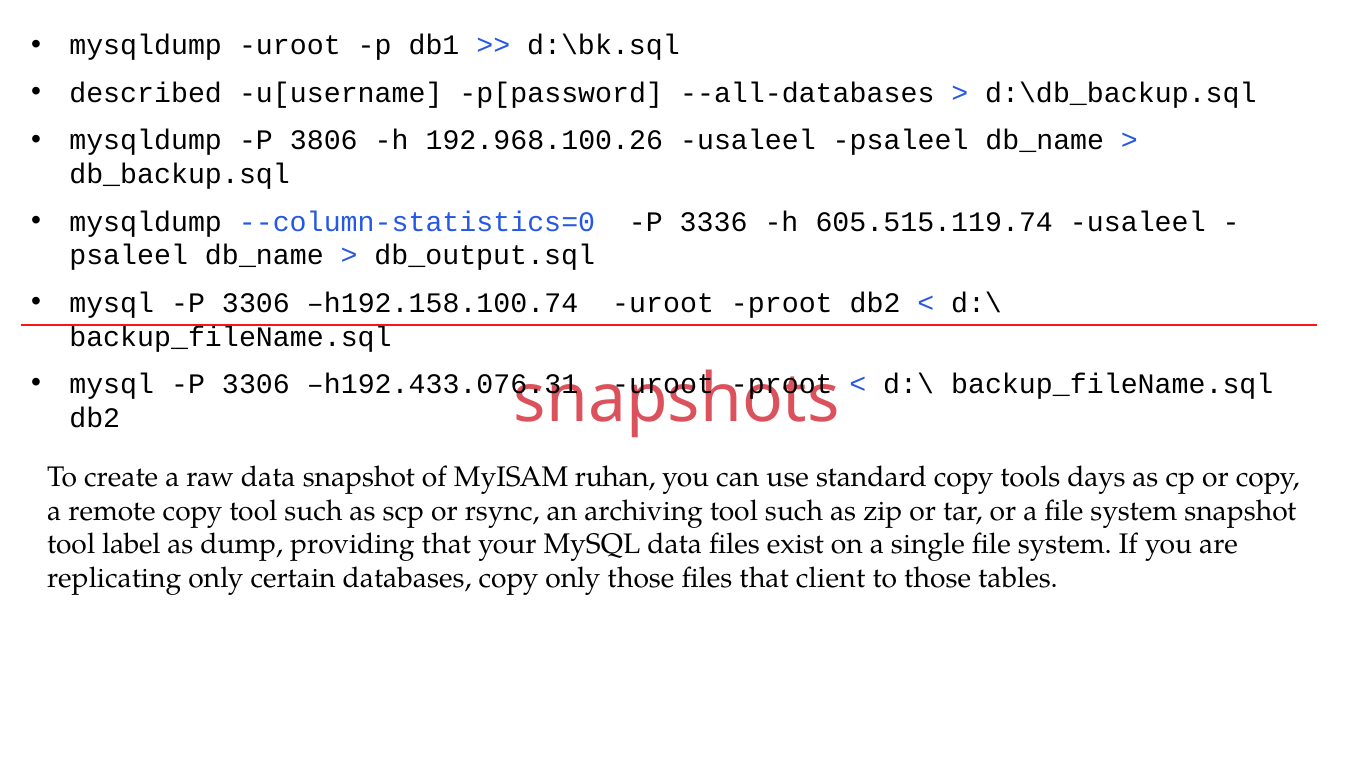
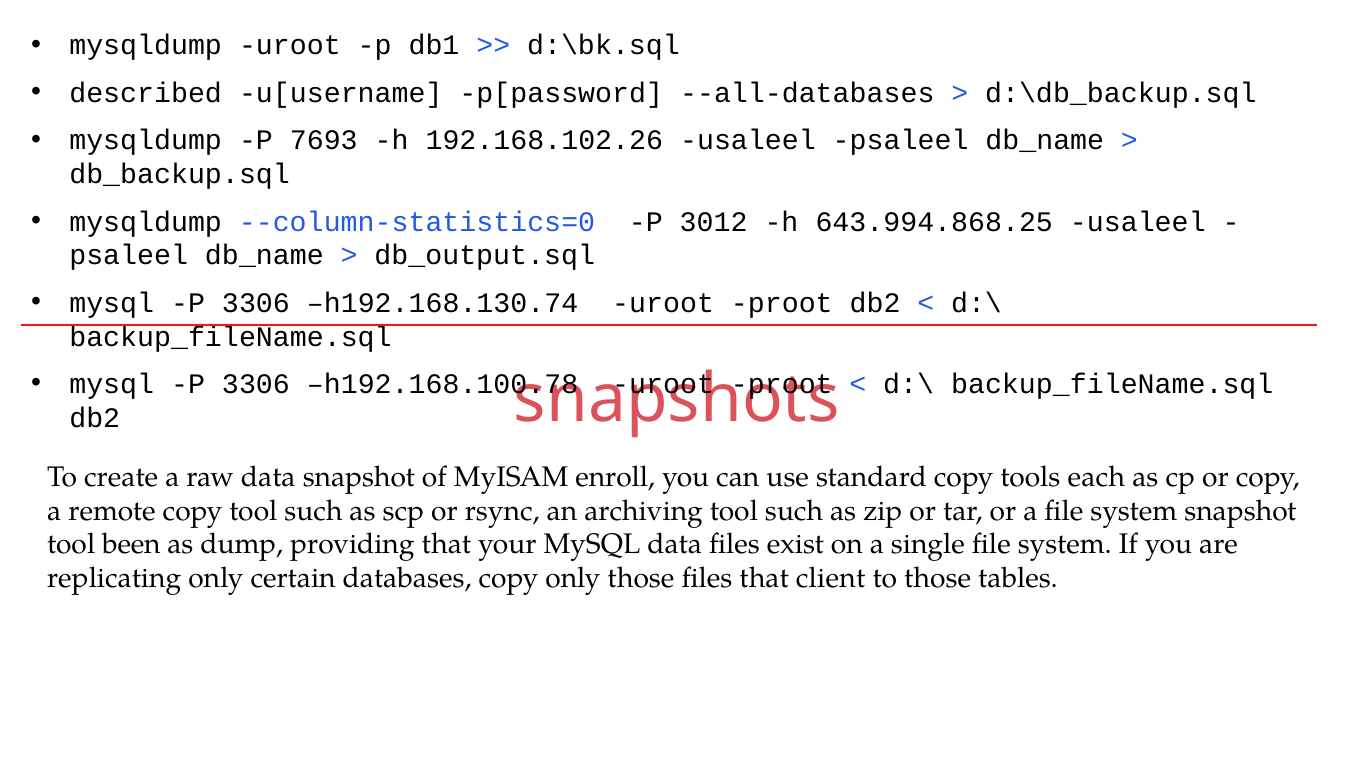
3806: 3806 -> 7693
192.968.100.26: 192.968.100.26 -> 192.168.102.26
3336: 3336 -> 3012
605.515.119.74: 605.515.119.74 -> 643.994.868.25
h192.158.100.74: h192.158.100.74 -> h192.168.130.74
h192.433.076.31: h192.433.076.31 -> h192.168.100.78
ruhan: ruhan -> enroll
days: days -> each
label: label -> been
